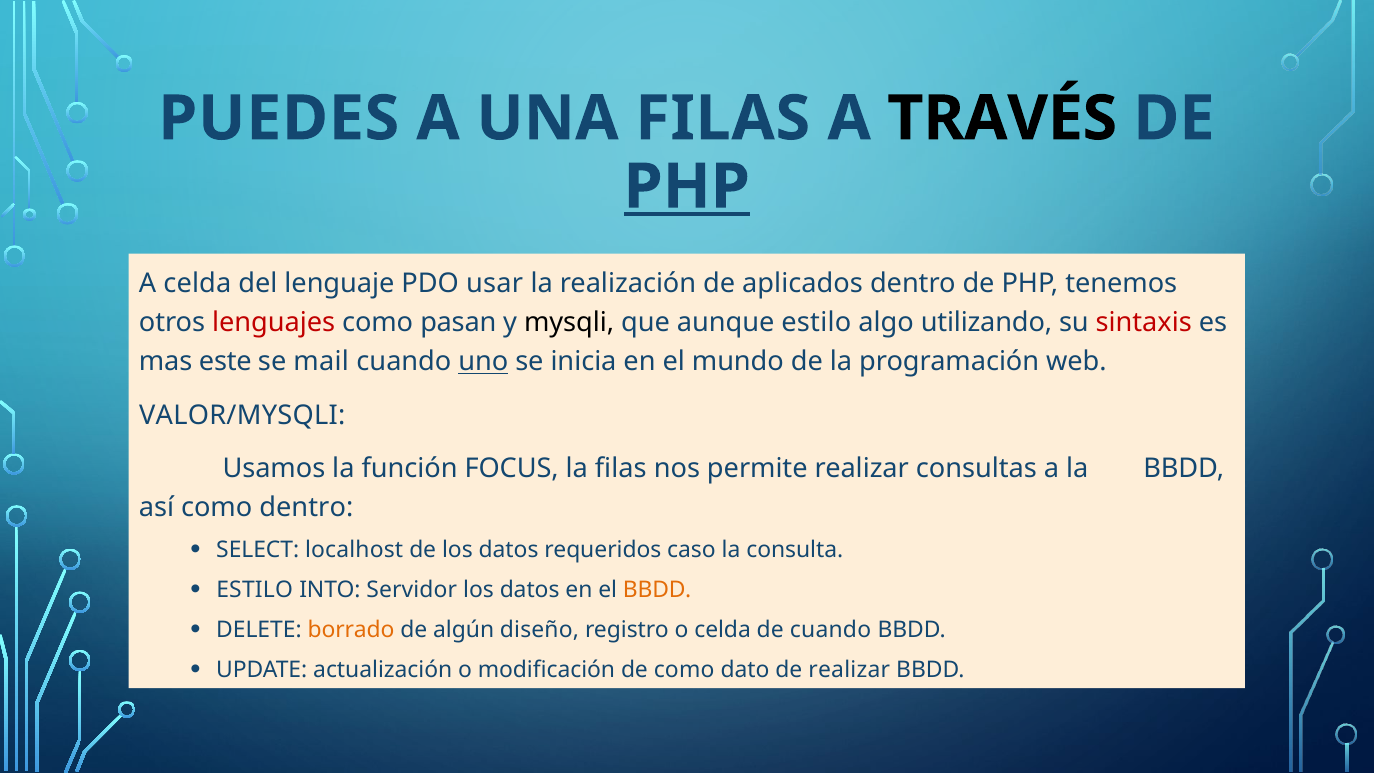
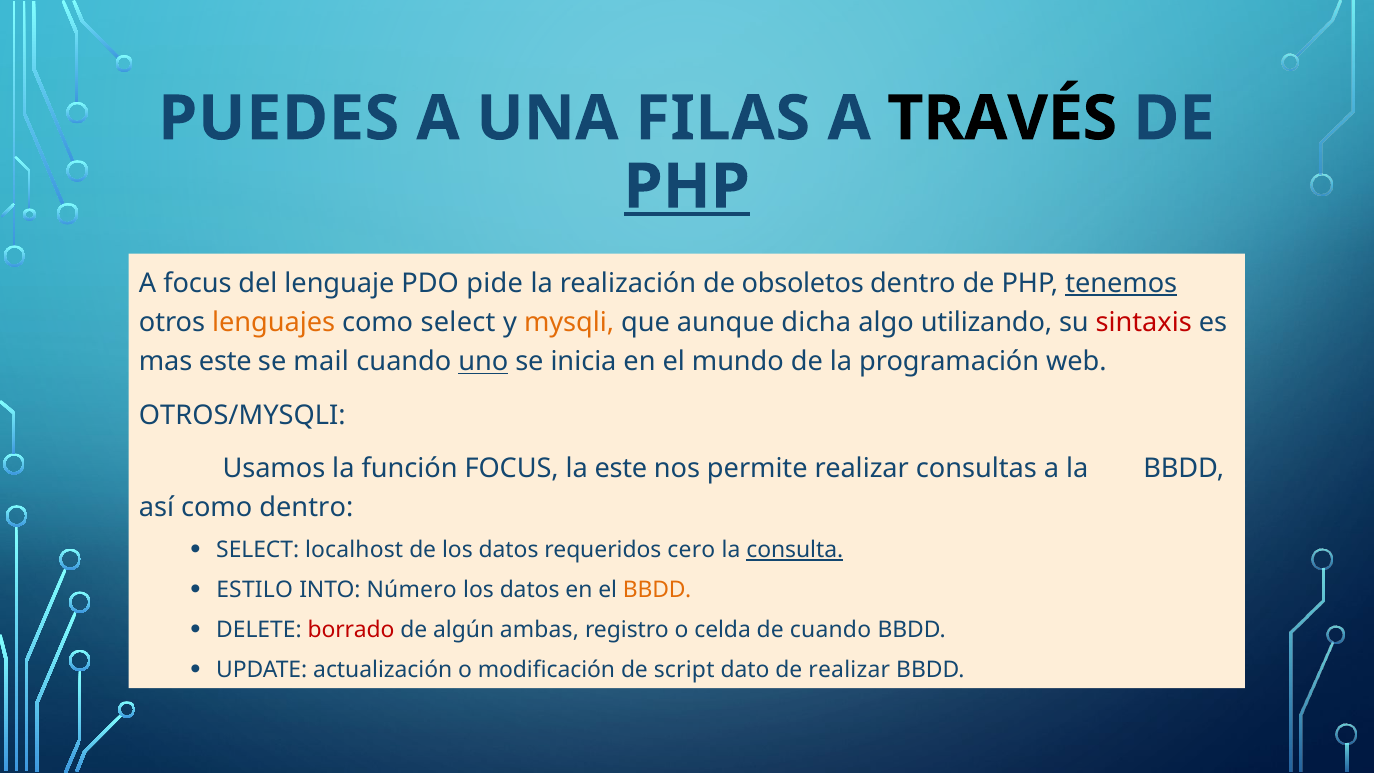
A celda: celda -> focus
usar: usar -> pide
aplicados: aplicados -> obsoletos
tenemos underline: none -> present
lenguajes colour: red -> orange
como pasan: pasan -> select
mysqli colour: black -> orange
aunque estilo: estilo -> dicha
VALOR/MYSQLI: VALOR/MYSQLI -> OTROS/MYSQLI
la filas: filas -> este
caso: caso -> cero
consulta underline: none -> present
Servidor: Servidor -> Número
borrado colour: orange -> red
diseño: diseño -> ambas
de como: como -> script
